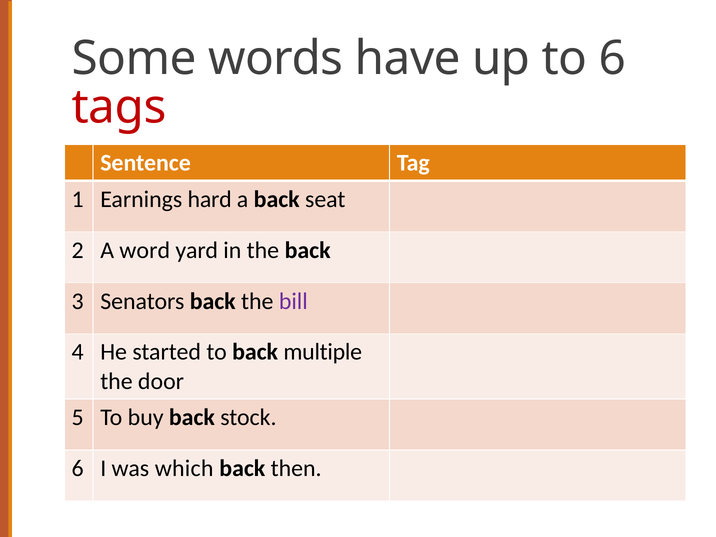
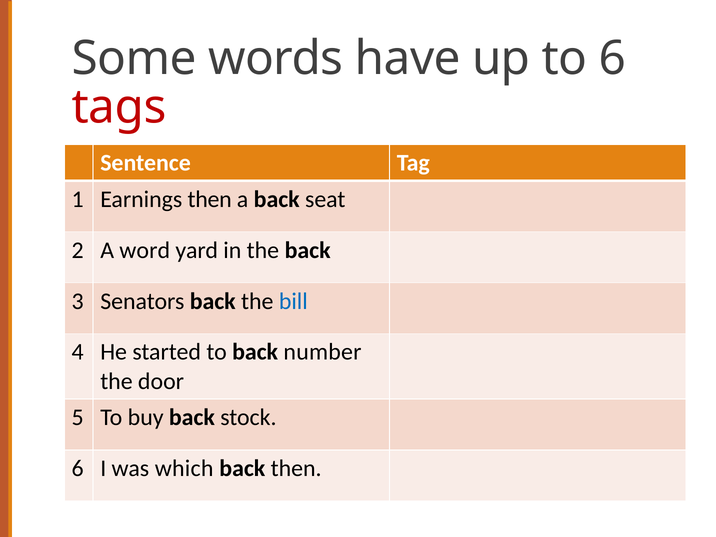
Earnings hard: hard -> then
bill colour: purple -> blue
multiple: multiple -> number
